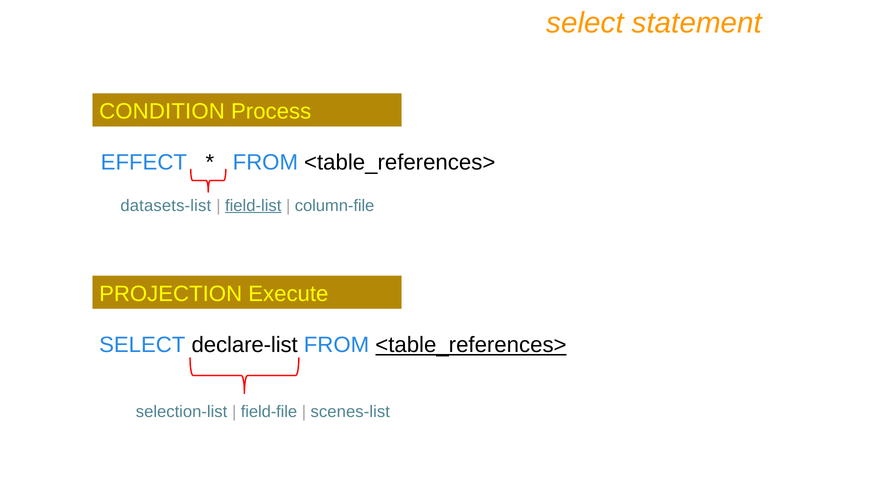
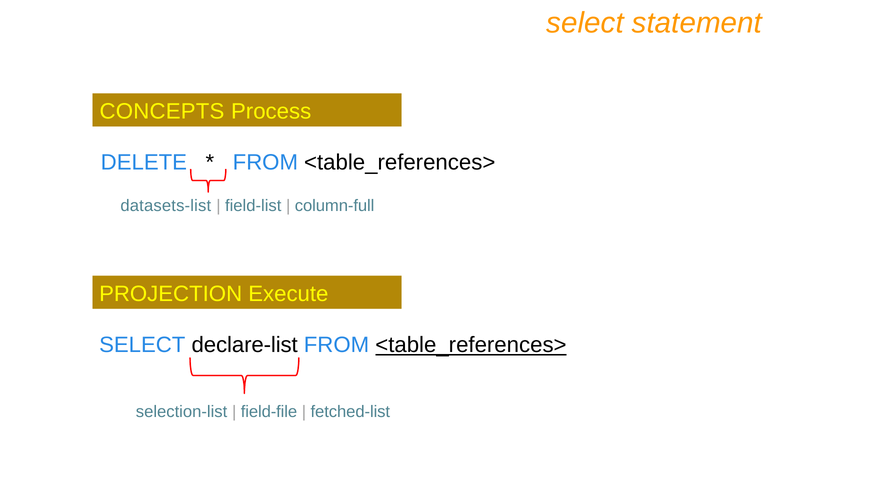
CONDITION: CONDITION -> CONCEPTS
EFFECT: EFFECT -> DELETE
field-list underline: present -> none
column-file: column-file -> column-full
scenes-list: scenes-list -> fetched-list
